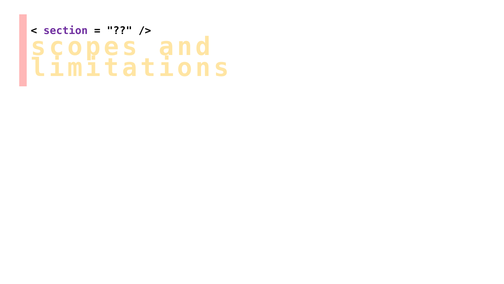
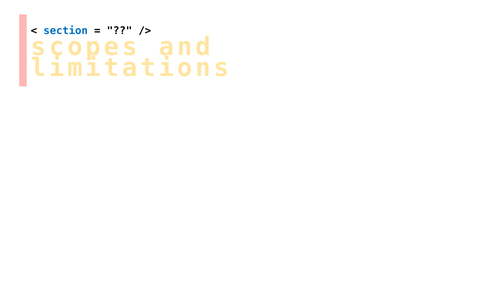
section colour: purple -> blue
